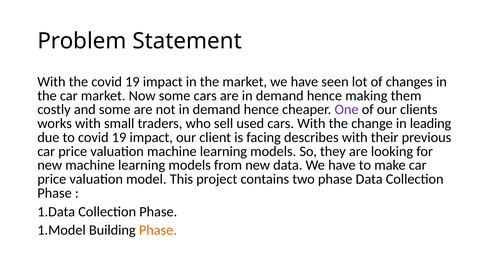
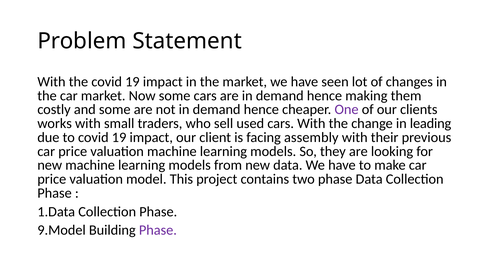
describes: describes -> assembly
1.Model: 1.Model -> 9.Model
Phase at (158, 230) colour: orange -> purple
